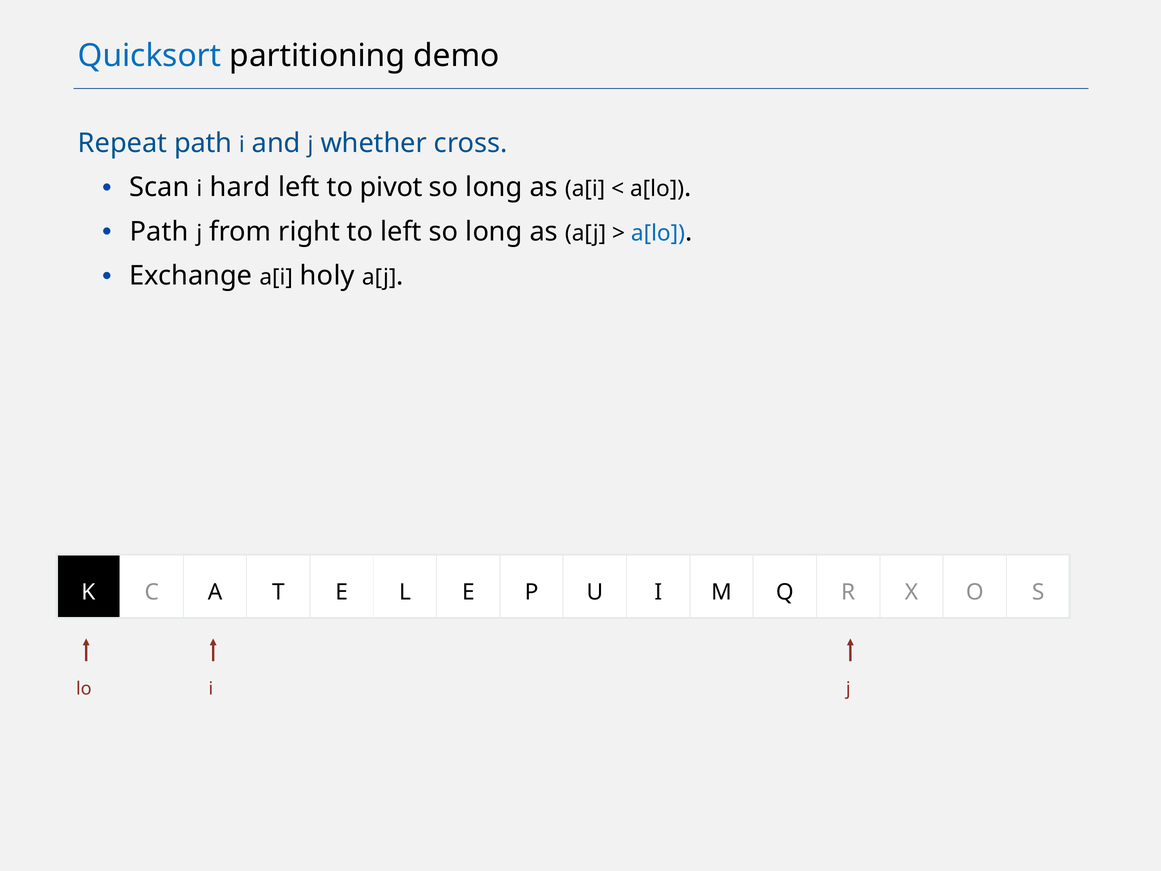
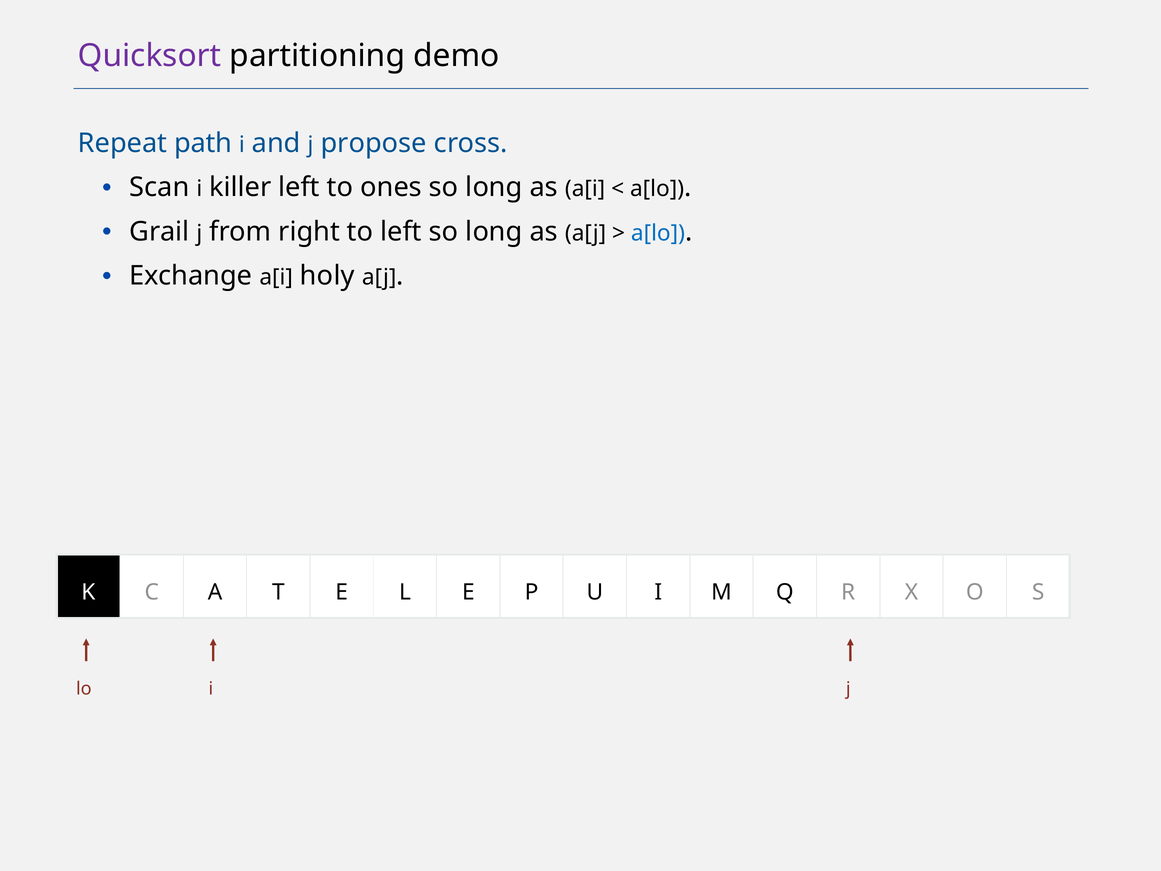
Quicksort colour: blue -> purple
whether: whether -> propose
hard: hard -> killer
pivot: pivot -> ones
Path at (159, 232): Path -> Grail
